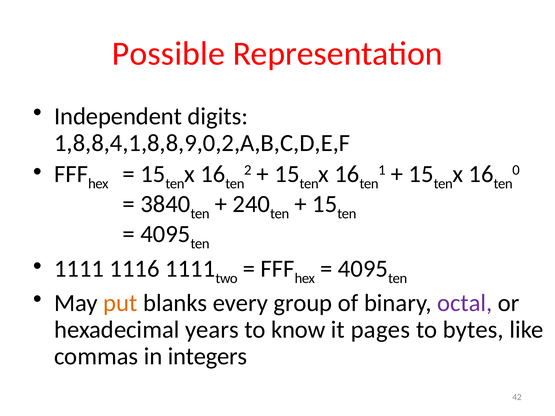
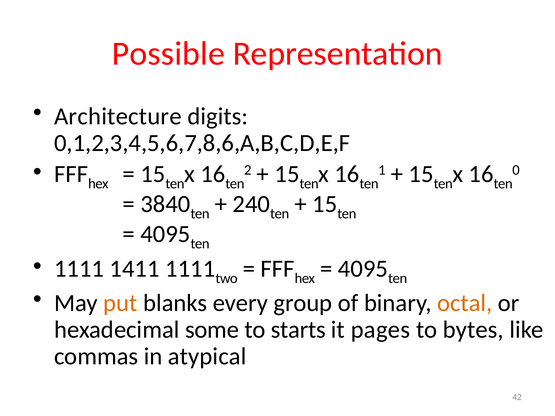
Independent: Independent -> Architecture
1,8,8,4,1,8,8,9,0,2,A,B,C,D,E,F: 1,8,8,4,1,8,8,9,0,2,A,B,C,D,E,F -> 0,1,2,3,4,5,6,7,8,6,A,B,C,D,E,F
1116: 1116 -> 1411
octal colour: purple -> orange
years: years -> some
know: know -> starts
integers: integers -> atypical
